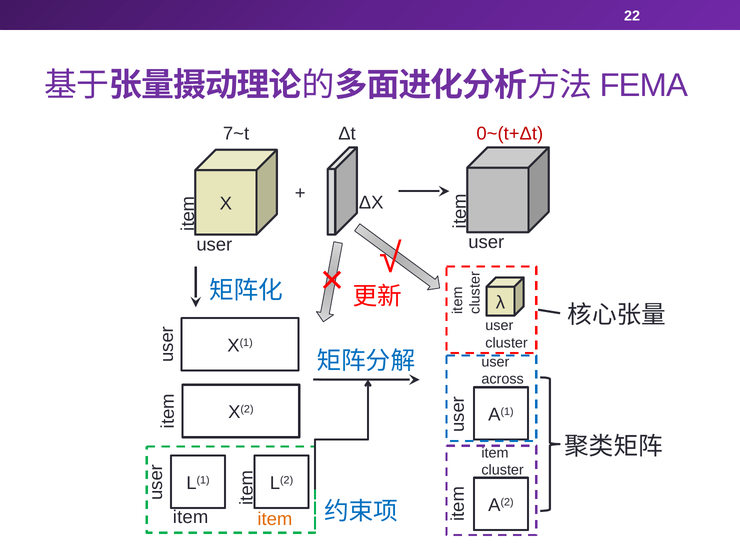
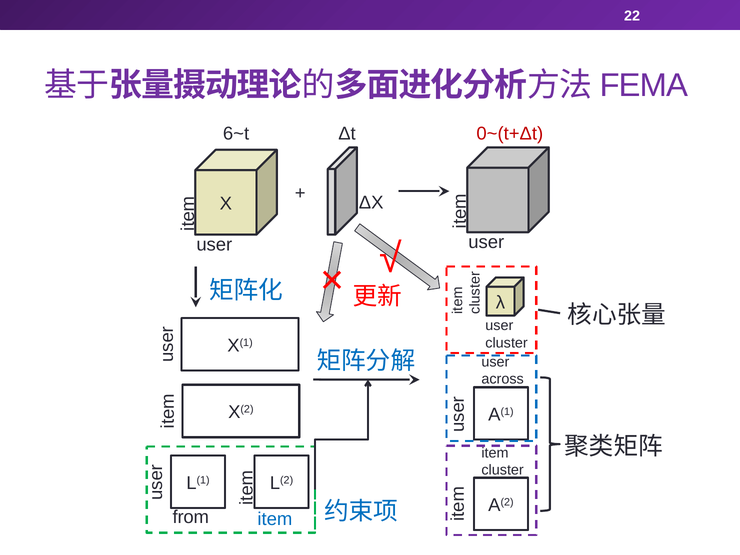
7~t: 7~t -> 6~t
item at (191, 517): item -> from
item at (275, 519) colour: orange -> blue
